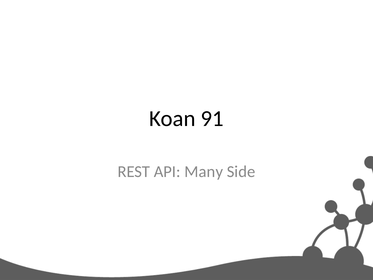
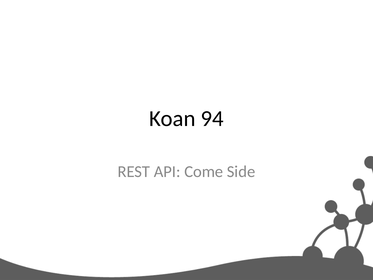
91: 91 -> 94
Many: Many -> Come
